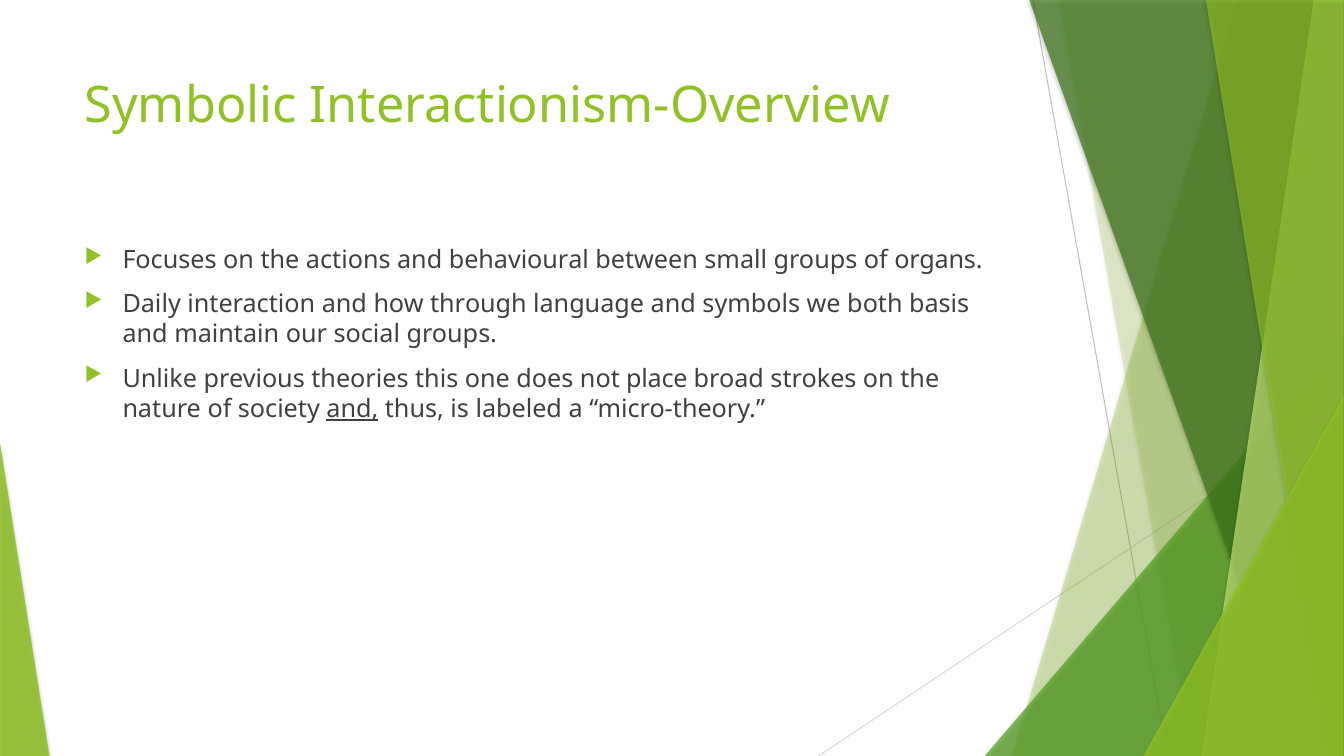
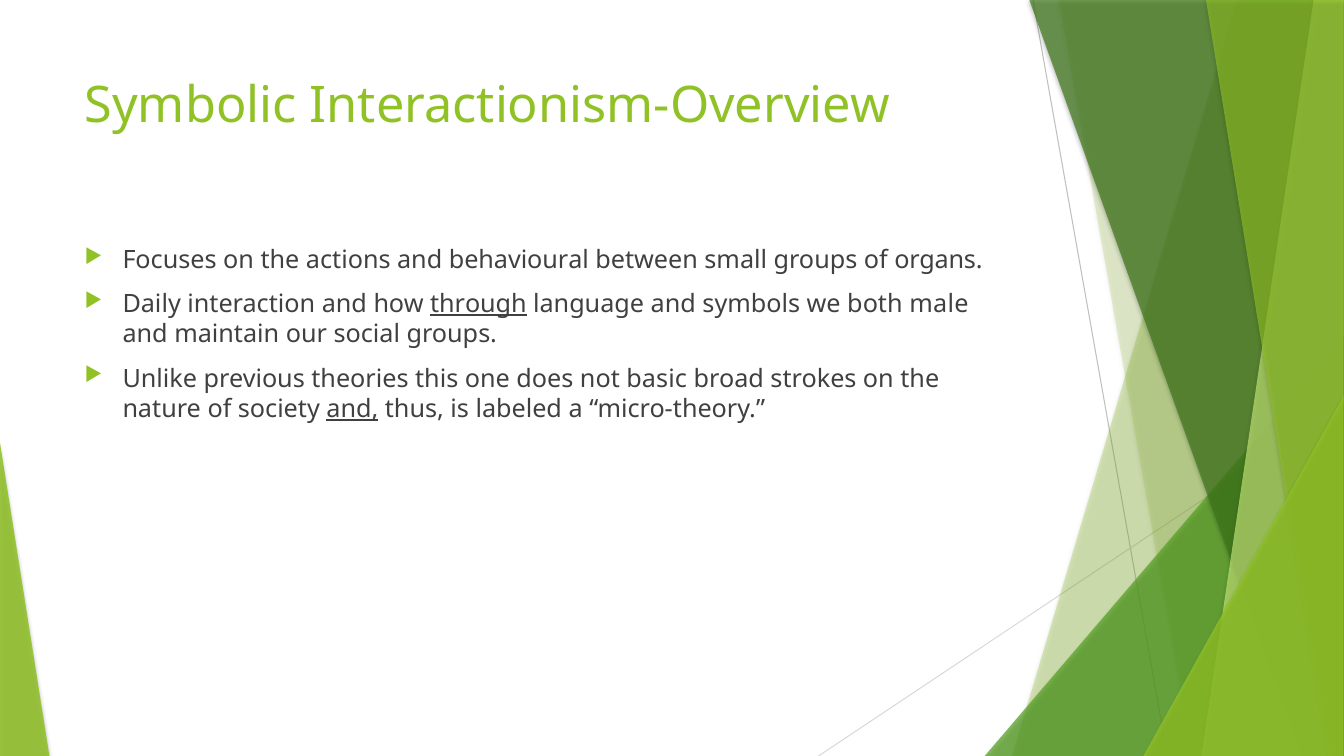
through underline: none -> present
basis: basis -> male
place: place -> basic
